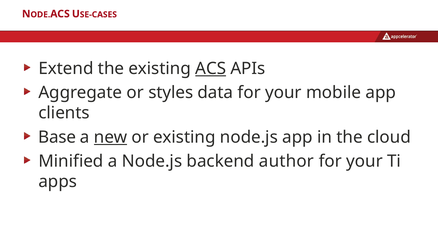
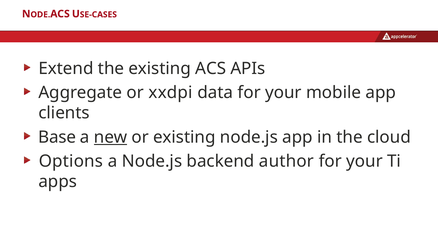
ACS underline: present -> none
styles: styles -> xxdpi
Minified: Minified -> Options
